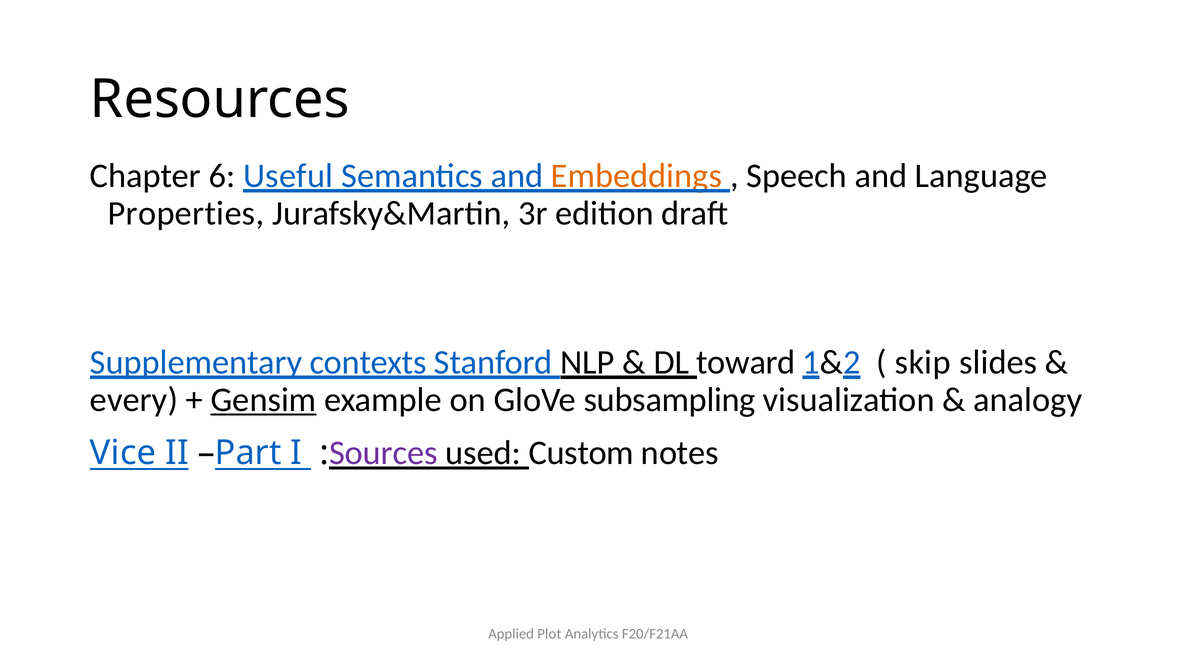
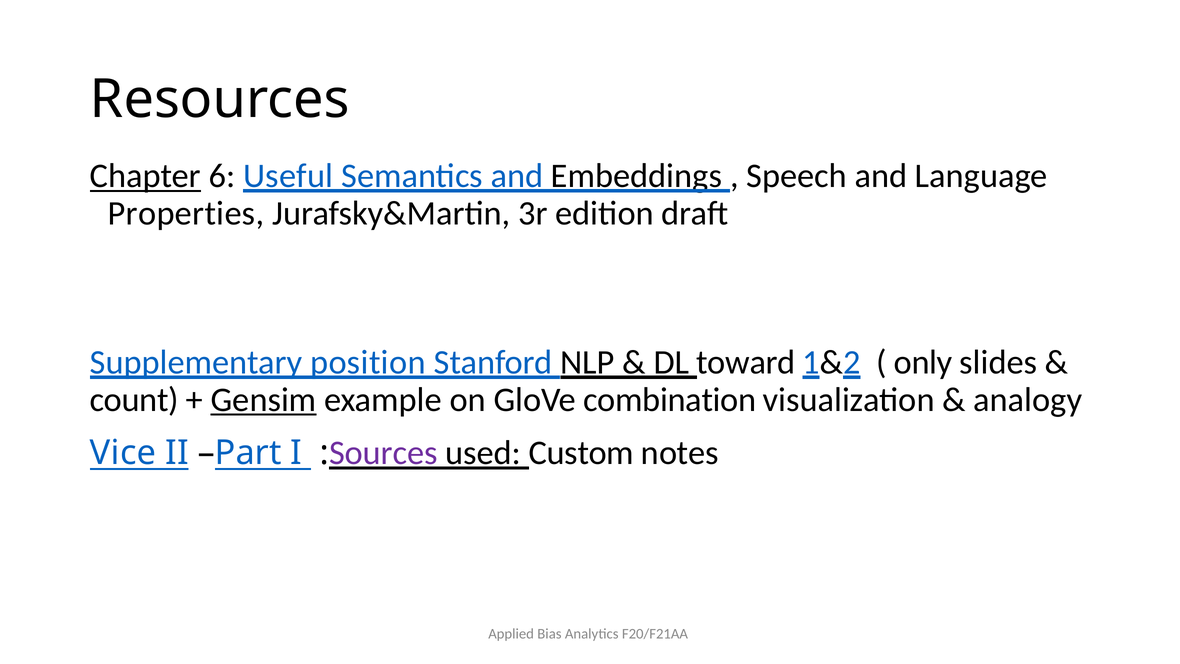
Chapter underline: none -> present
Embeddings colour: orange -> black
contexts: contexts -> position
skip: skip -> only
every: every -> count
subsampling: subsampling -> combination
Plot: Plot -> Bias
